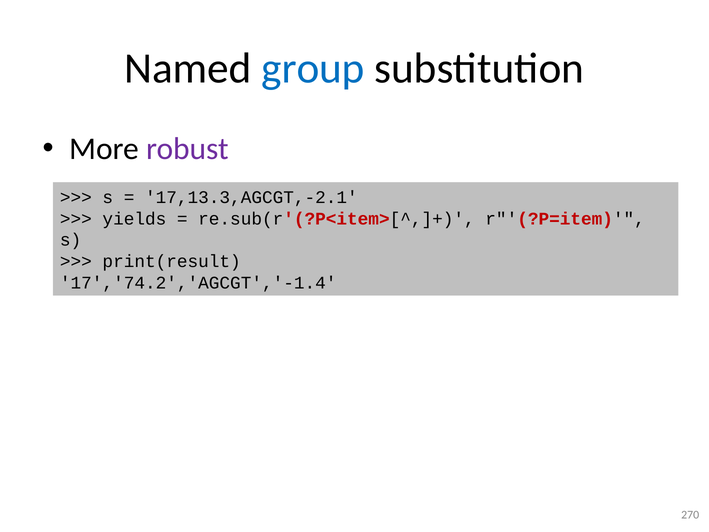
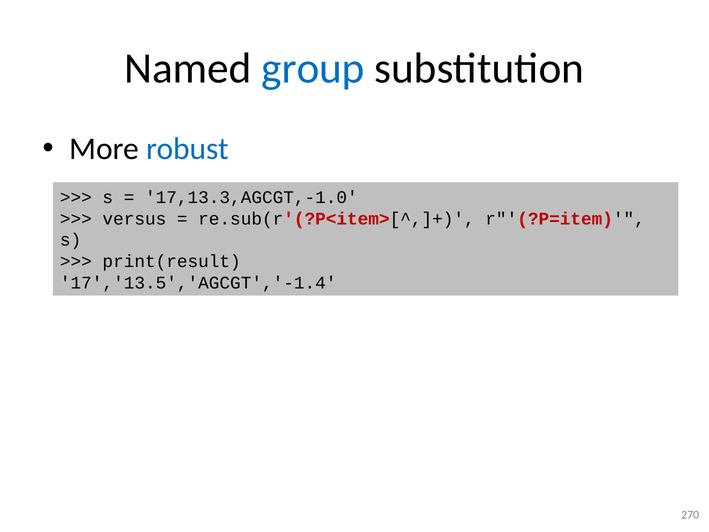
robust colour: purple -> blue
17,13.3,AGCGT,-2.1: 17,13.3,AGCGT,-2.1 -> 17,13.3,AGCGT,-1.0
yields: yields -> versus
17','74.2','AGCGT','-1.4: 17','74.2','AGCGT','-1.4 -> 17','13.5','AGCGT','-1.4
